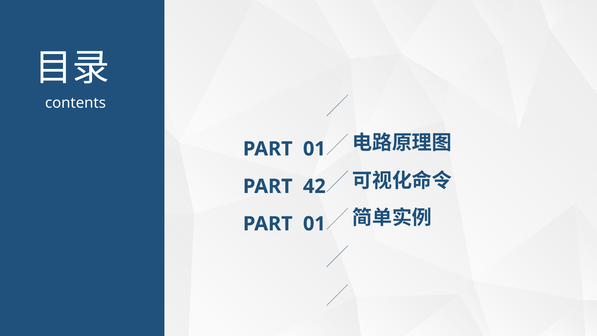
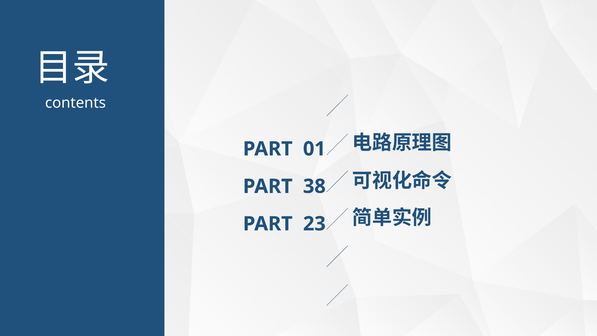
42: 42 -> 38
01 at (314, 224): 01 -> 23
